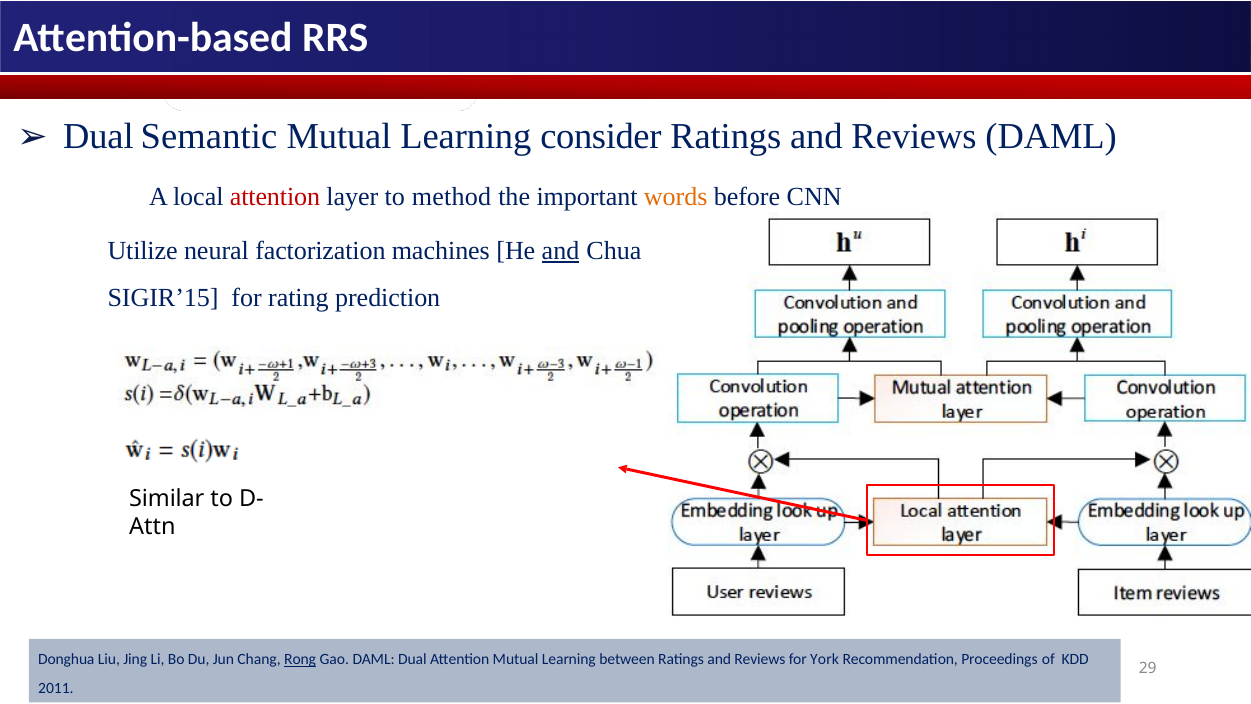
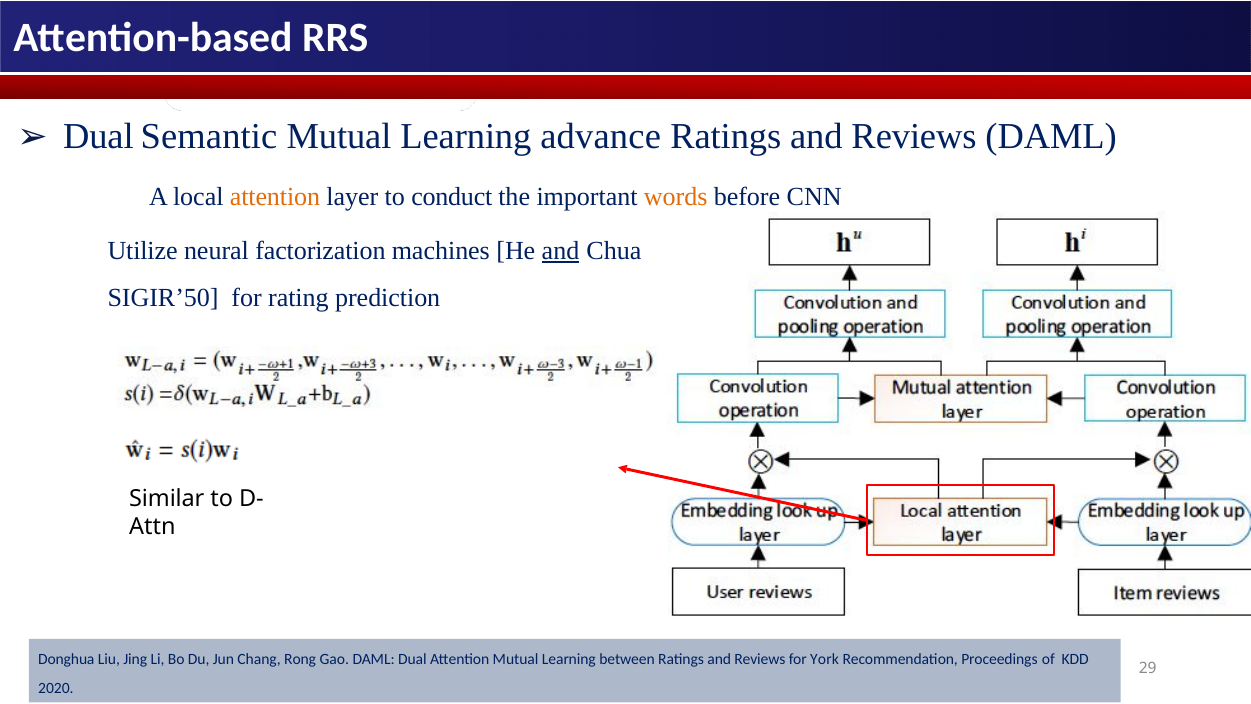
consider: consider -> advance
attention at (275, 197) colour: red -> orange
method: method -> conduct
SIGIR’15: SIGIR’15 -> SIGIR’50
Rong underline: present -> none
2011: 2011 -> 2020
